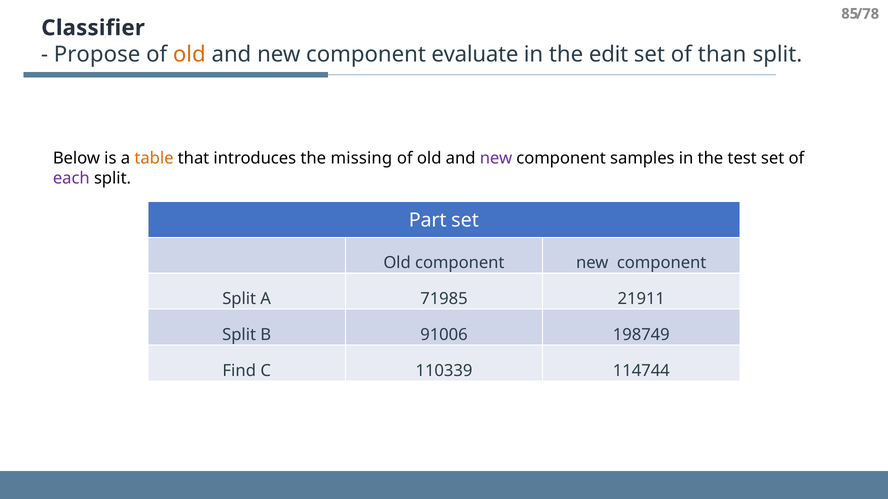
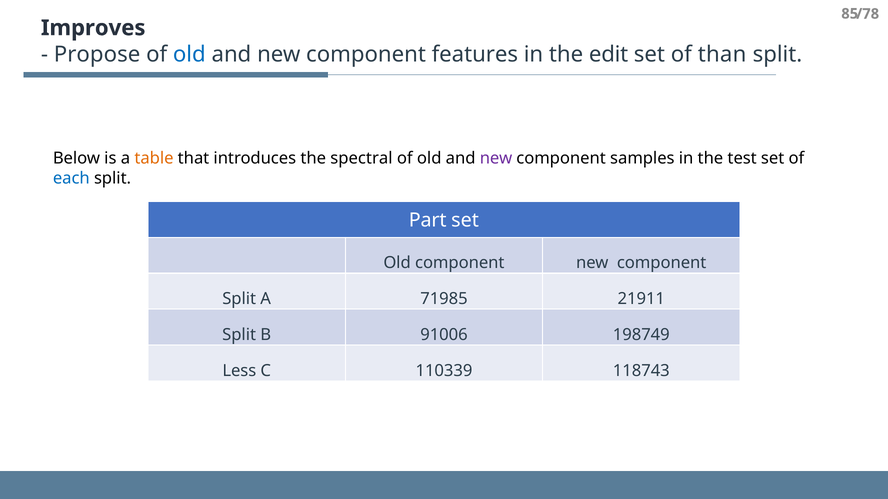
Classifier: Classifier -> Improves
old at (189, 55) colour: orange -> blue
evaluate: evaluate -> features
missing: missing -> spectral
each colour: purple -> blue
Find: Find -> Less
114744: 114744 -> 118743
